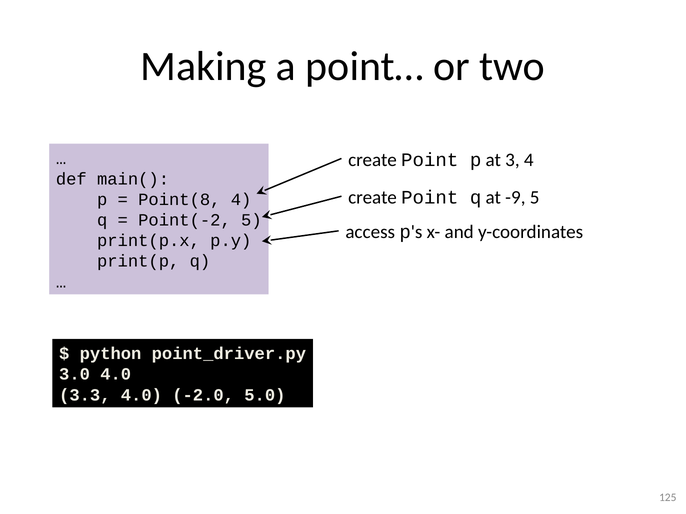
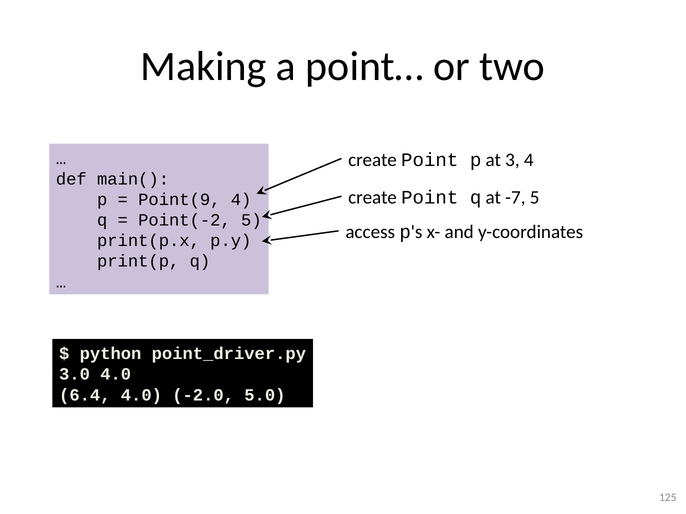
-9: -9 -> -7
Point(8: Point(8 -> Point(9
3.3: 3.3 -> 6.4
